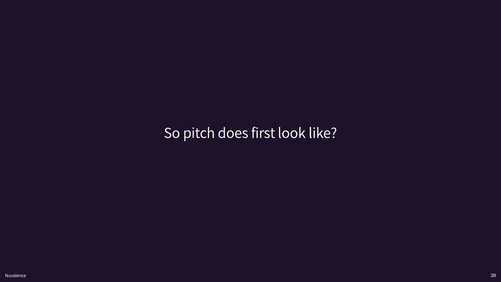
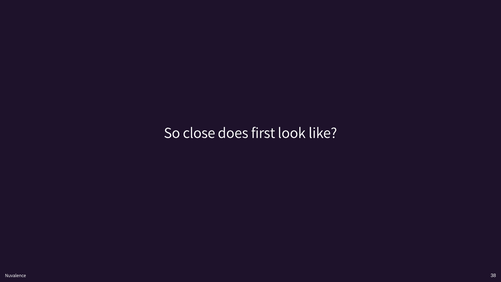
pitch: pitch -> close
